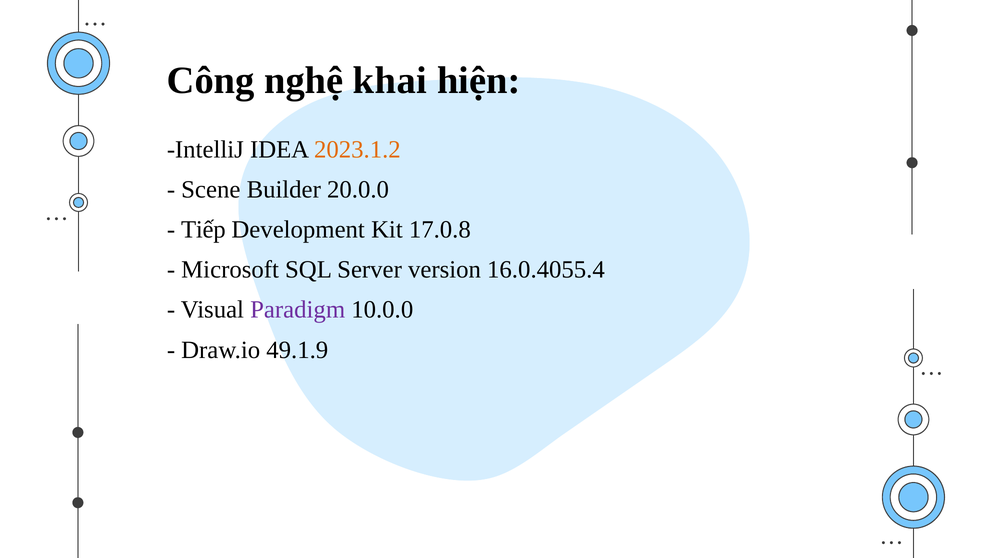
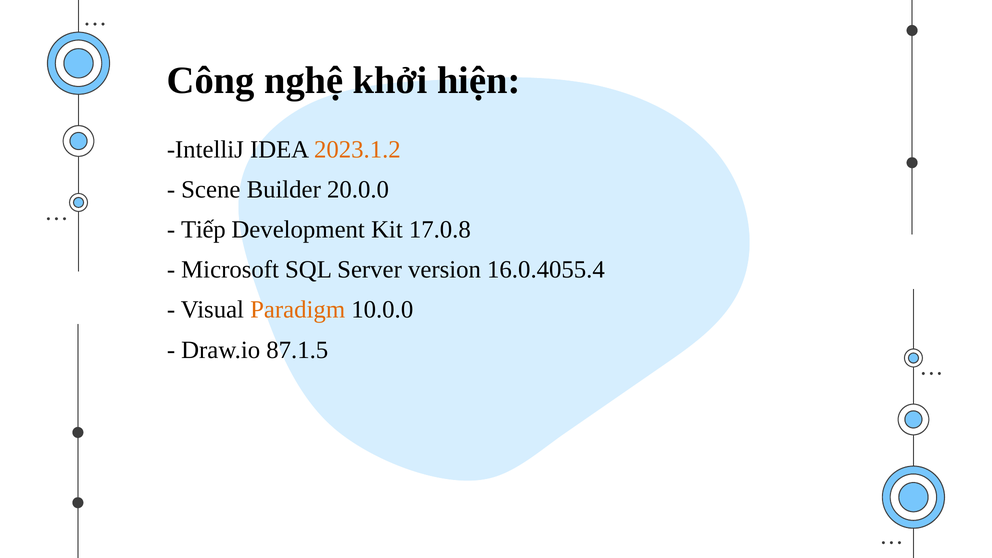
khai: khai -> khởi
Paradigm colour: purple -> orange
49.1.9: 49.1.9 -> 87.1.5
